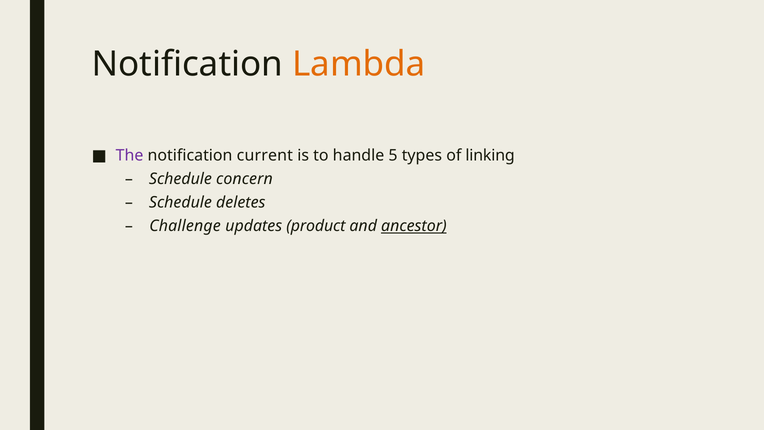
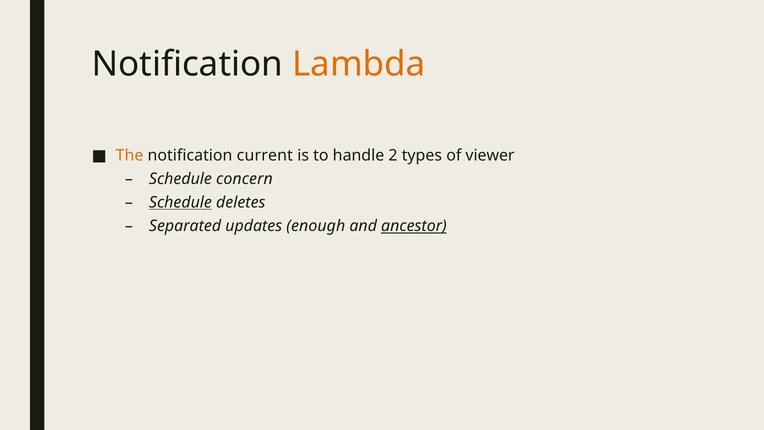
The colour: purple -> orange
5: 5 -> 2
linking: linking -> viewer
Schedule at (180, 202) underline: none -> present
Challenge: Challenge -> Separated
product: product -> enough
